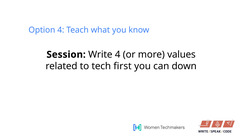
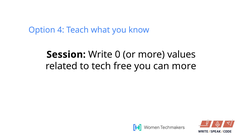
Write 4: 4 -> 0
first: first -> free
can down: down -> more
